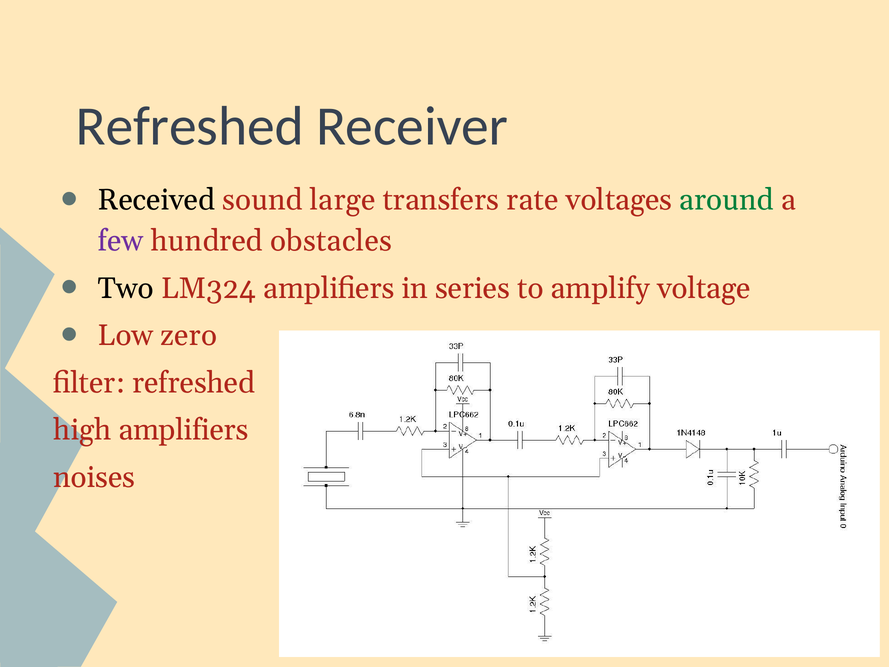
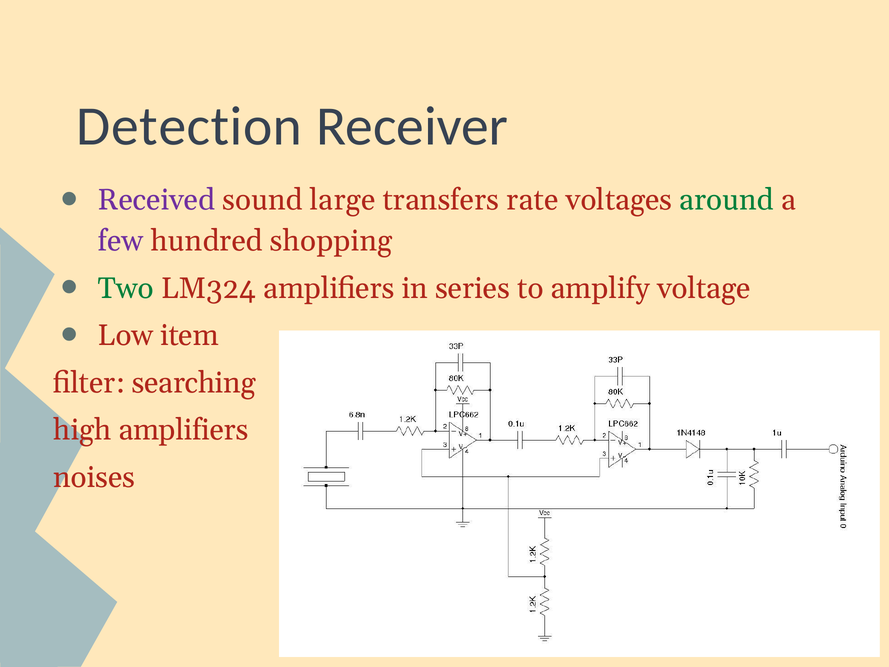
Refreshed at (190, 126): Refreshed -> Detection
Received colour: black -> purple
obstacles: obstacles -> shopping
Two colour: black -> green
zero: zero -> item
filter refreshed: refreshed -> searching
